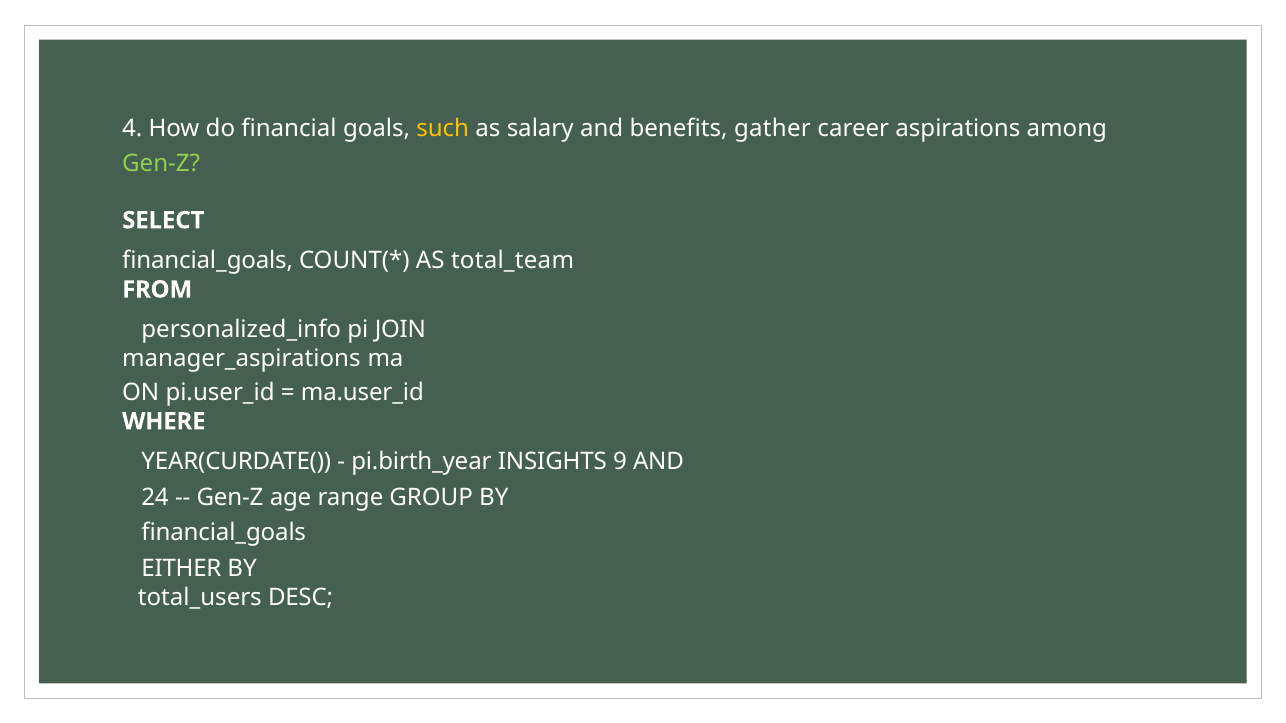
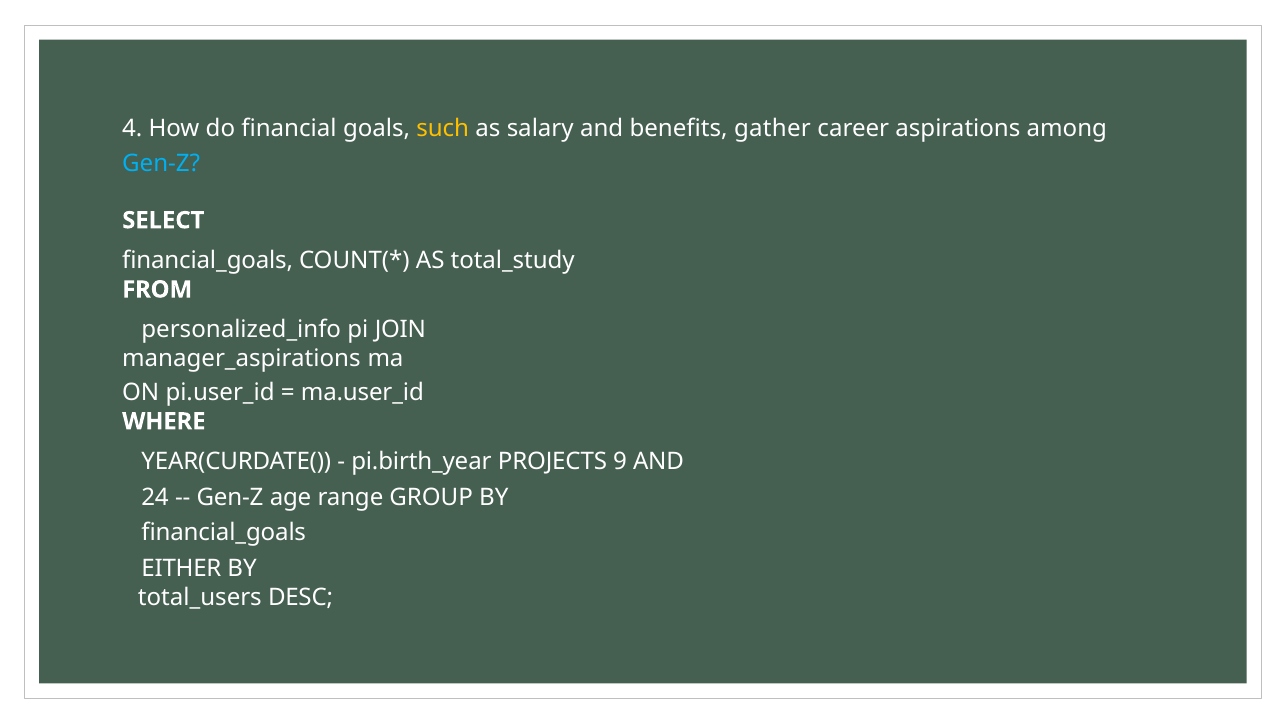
Gen-Z at (161, 164) colour: light green -> light blue
total_team: total_team -> total_study
INSIGHTS: INSIGHTS -> PROJECTS
